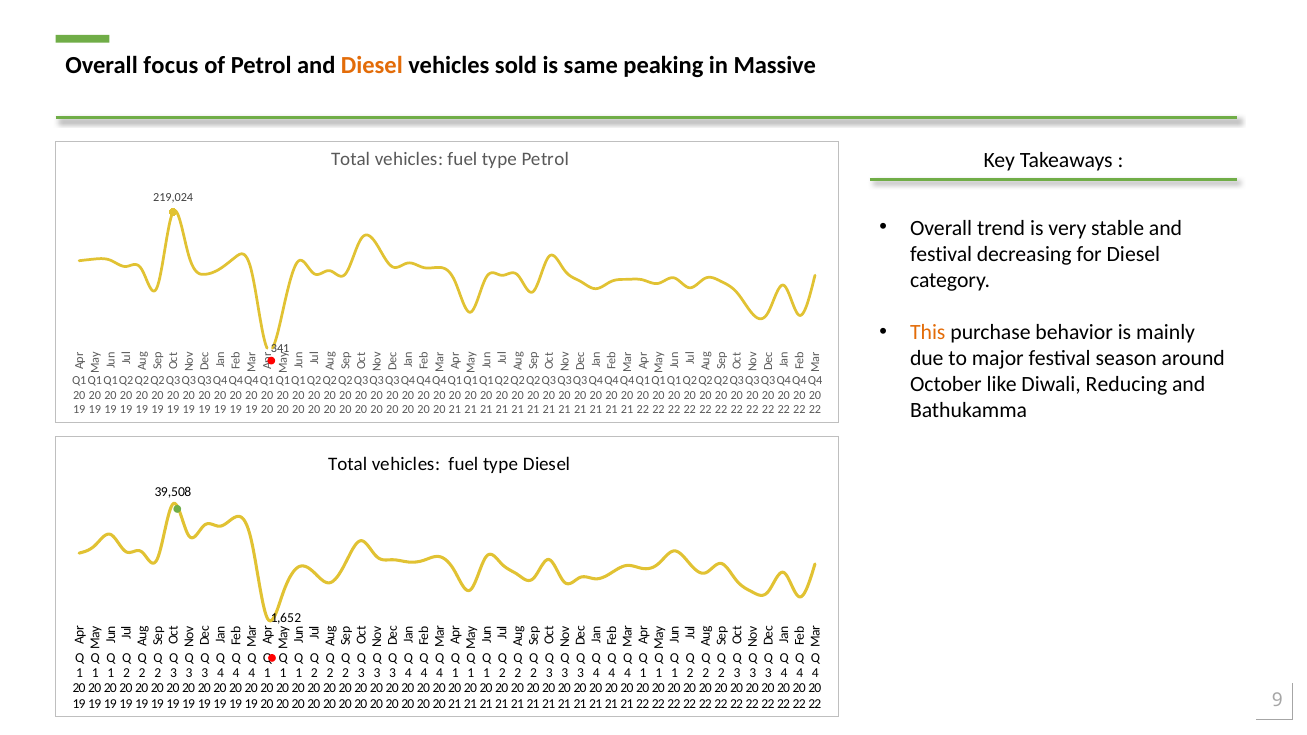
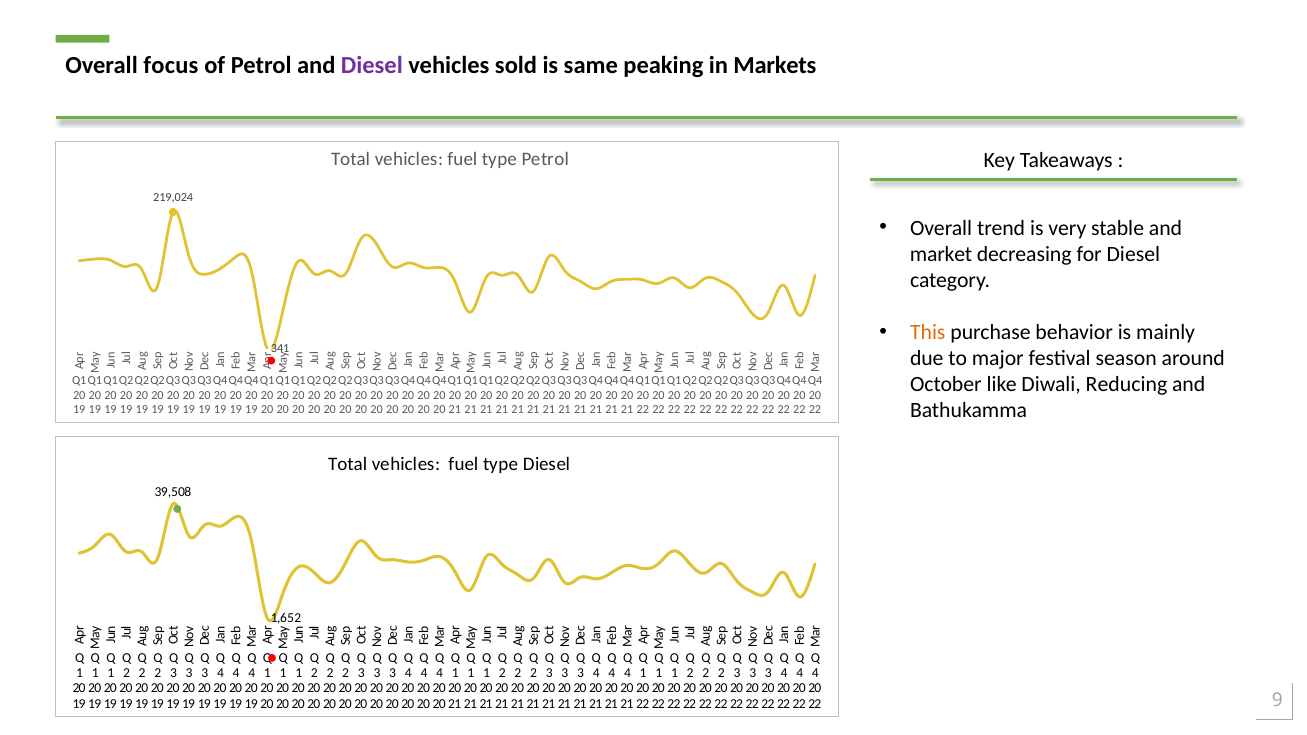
Diesel at (372, 65) colour: orange -> purple
Massive: Massive -> Markets
festival at (941, 254): festival -> market
